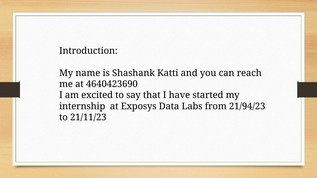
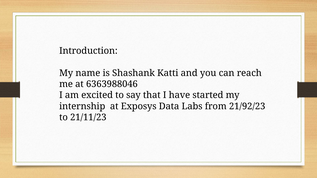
4640423690: 4640423690 -> 6363988046
21/94/23: 21/94/23 -> 21/92/23
